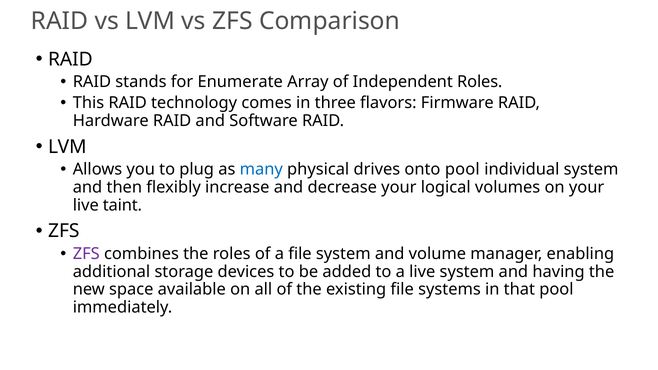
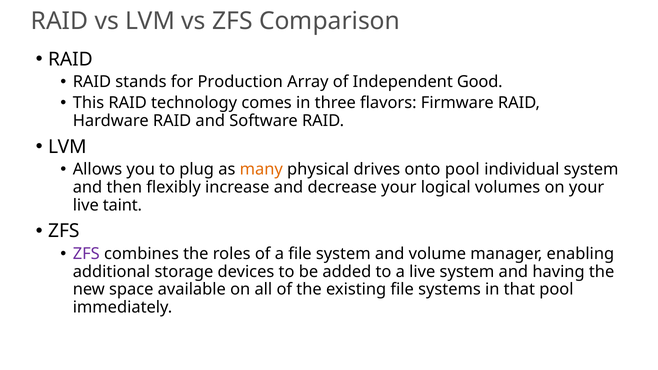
Enumerate: Enumerate -> Production
Independent Roles: Roles -> Good
many colour: blue -> orange
